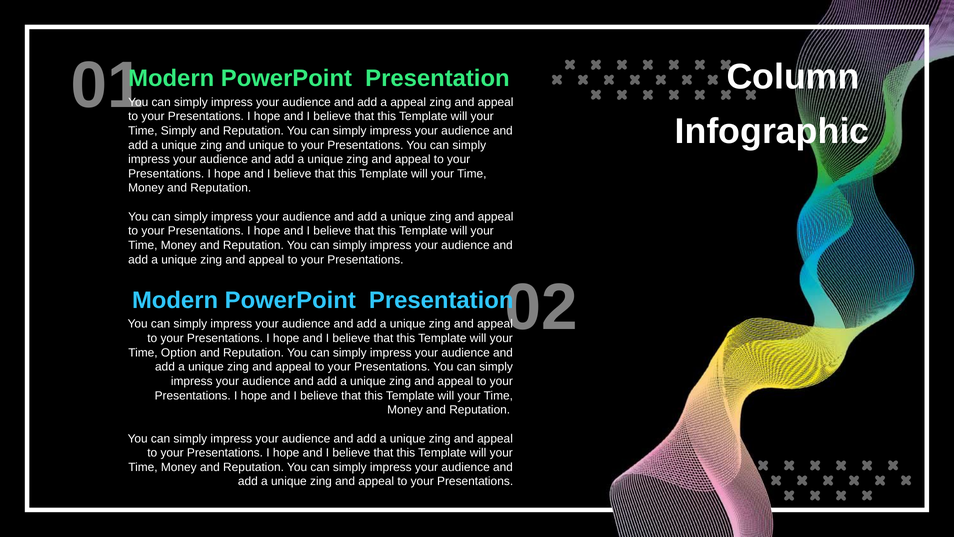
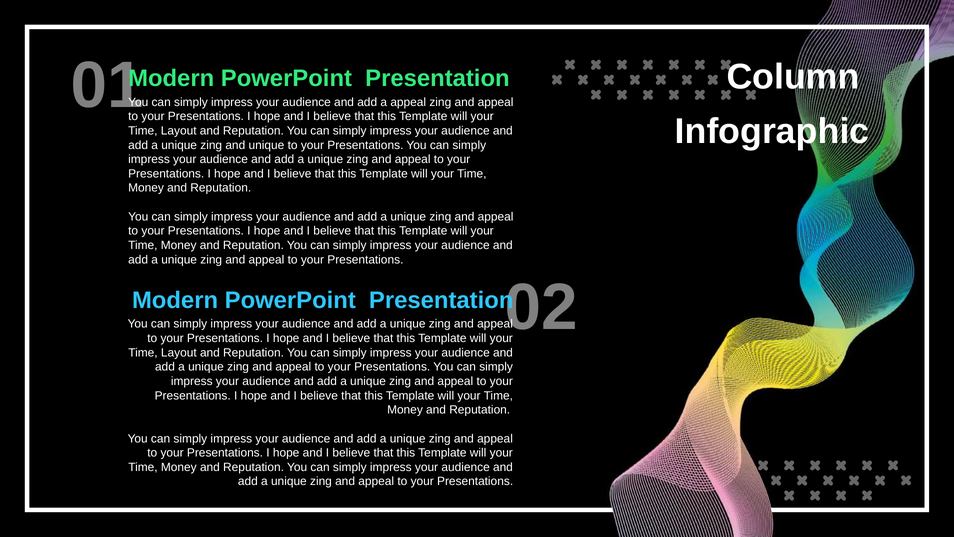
Simply at (179, 131): Simply -> Layout
Option at (179, 352): Option -> Layout
